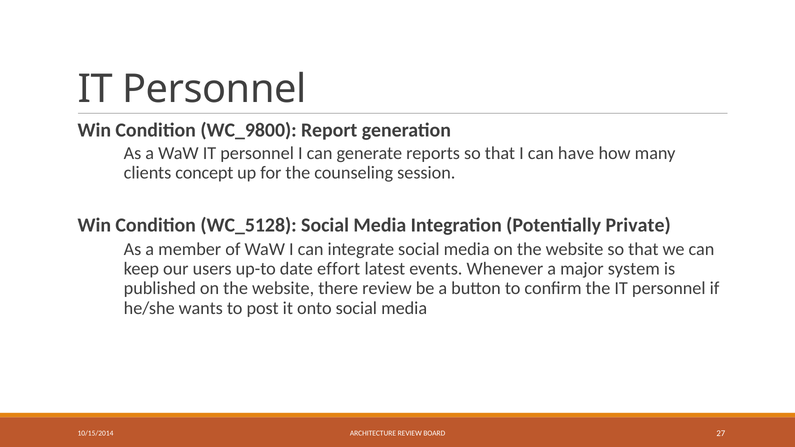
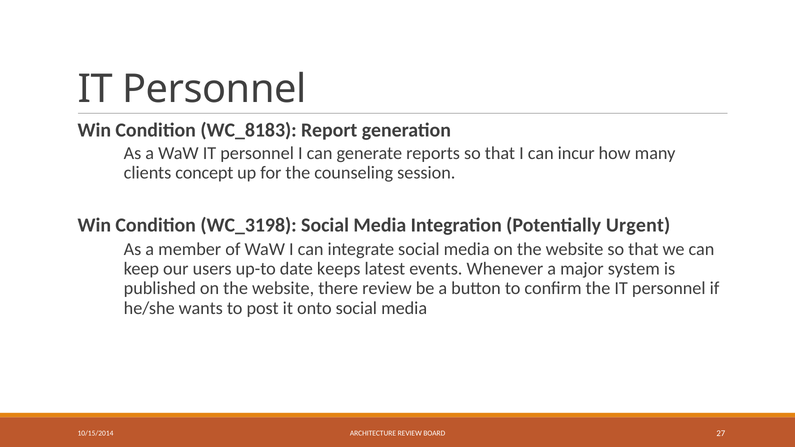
WC_9800: WC_9800 -> WC_8183
have: have -> incur
WC_5128: WC_5128 -> WC_3198
Private: Private -> Urgent
effort: effort -> keeps
